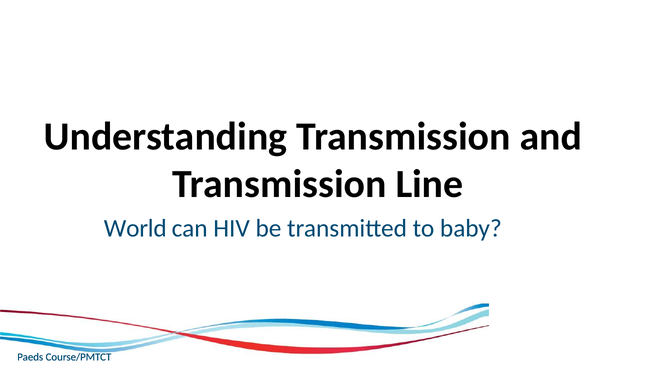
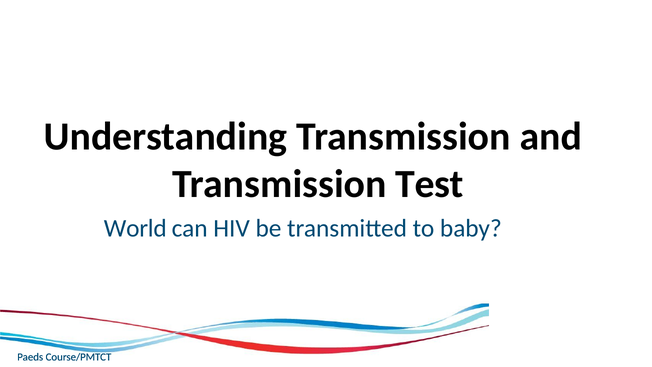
Line: Line -> Test
